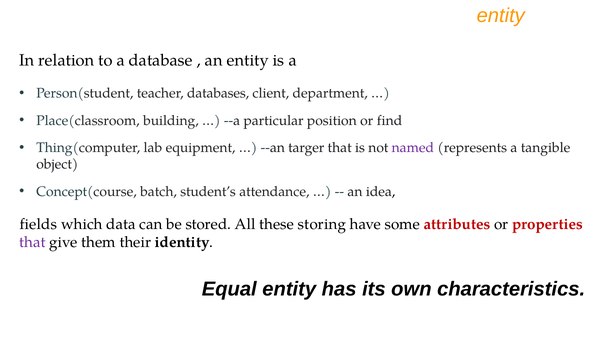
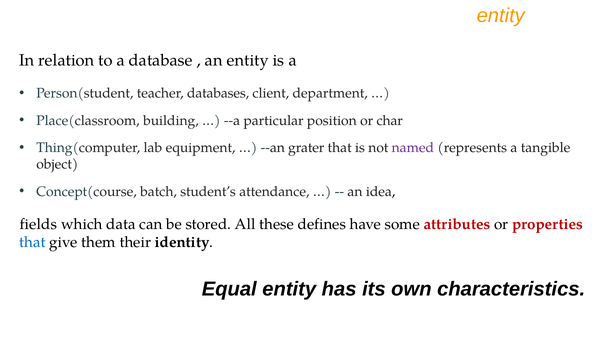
find: find -> char
targer: targer -> grater
storing: storing -> defines
that at (32, 243) colour: purple -> blue
